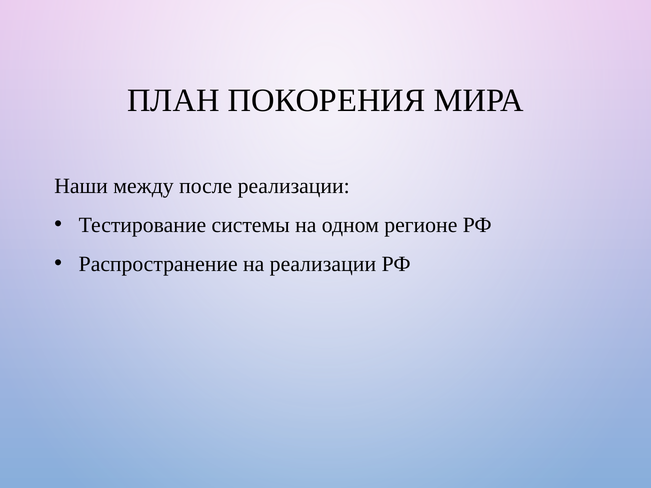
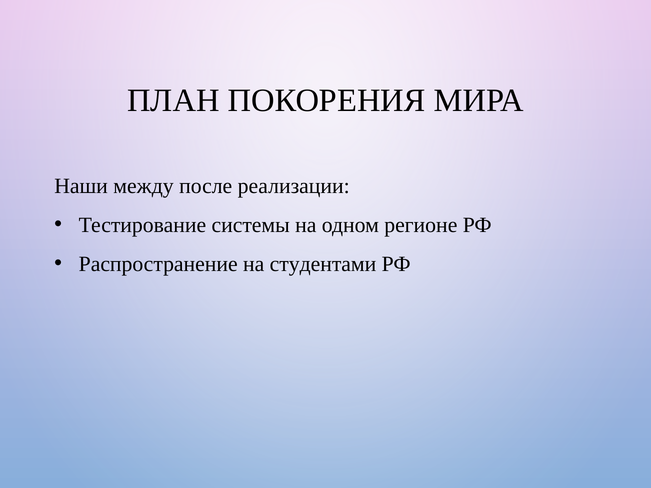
на реализации: реализации -> студентами
